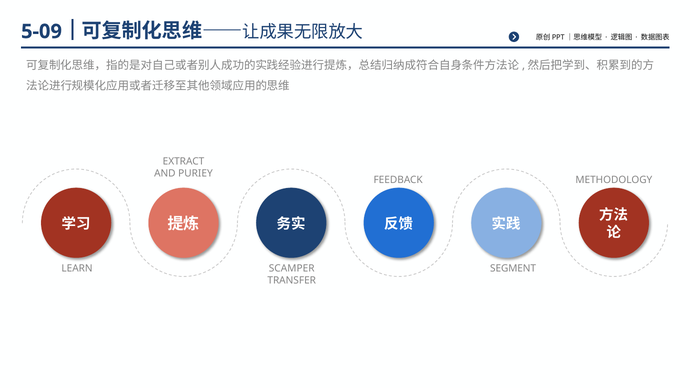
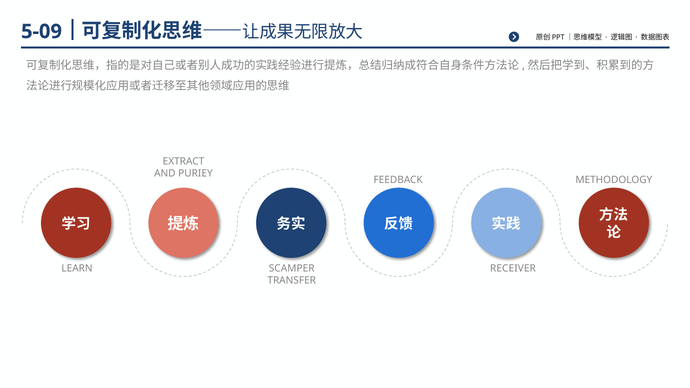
SEGMENT: SEGMENT -> RECEIVER
